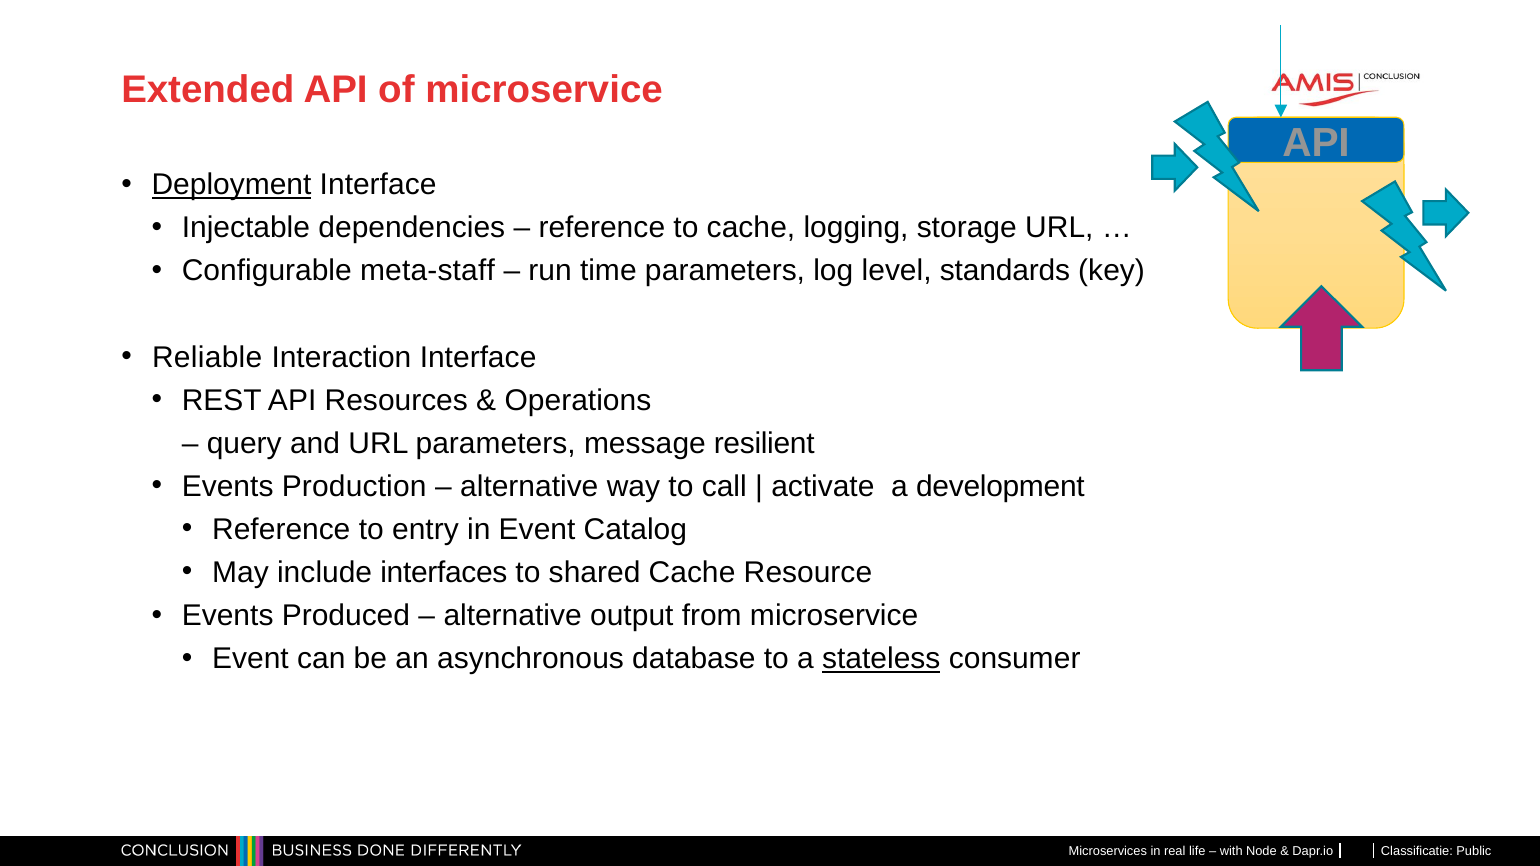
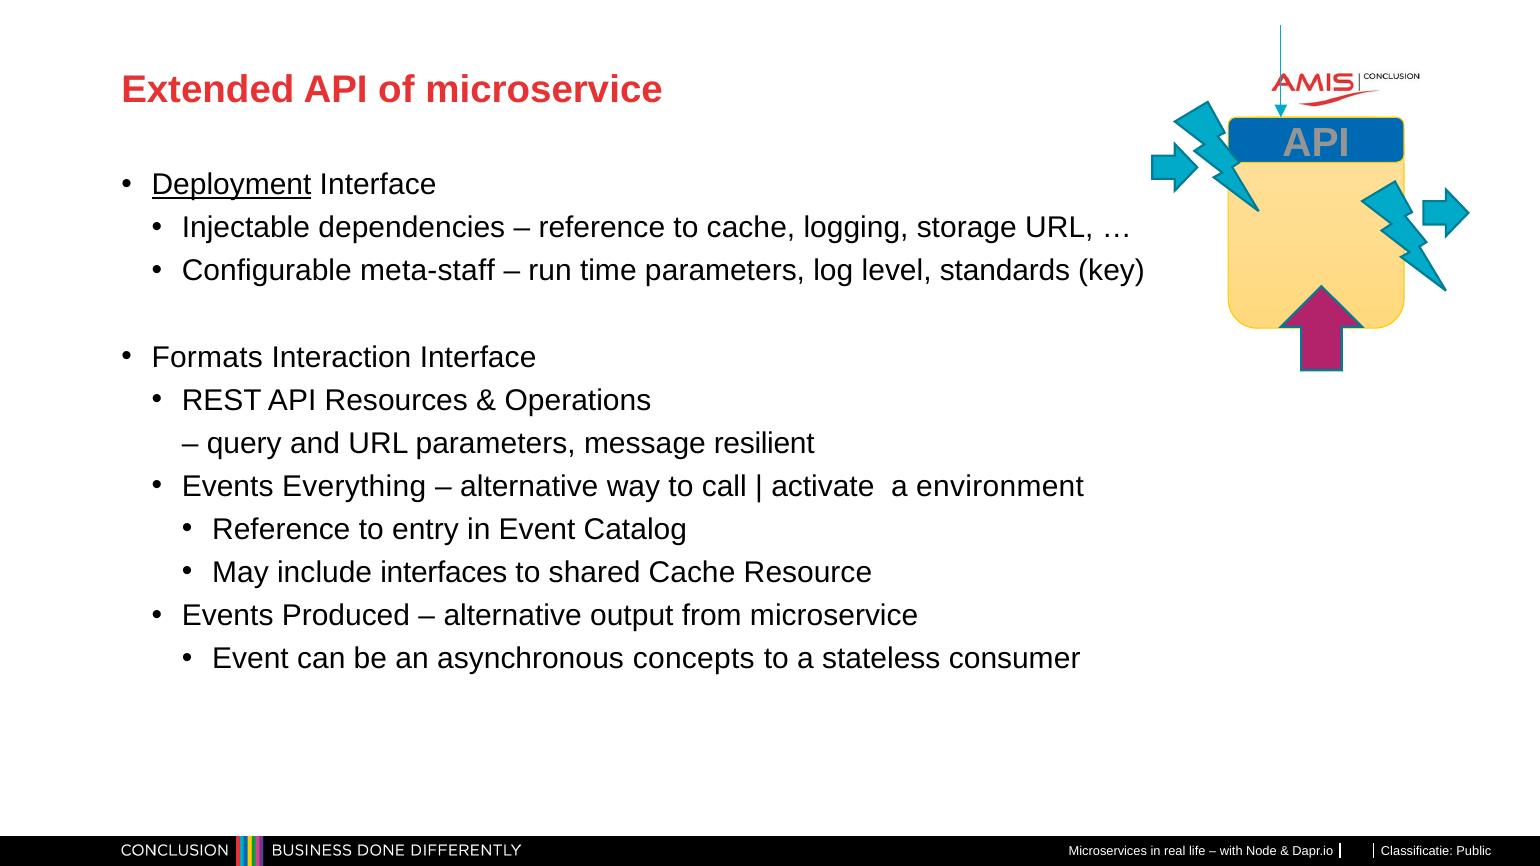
Reliable: Reliable -> Formats
Production: Production -> Everything
development: development -> environment
database: database -> concepts
stateless underline: present -> none
